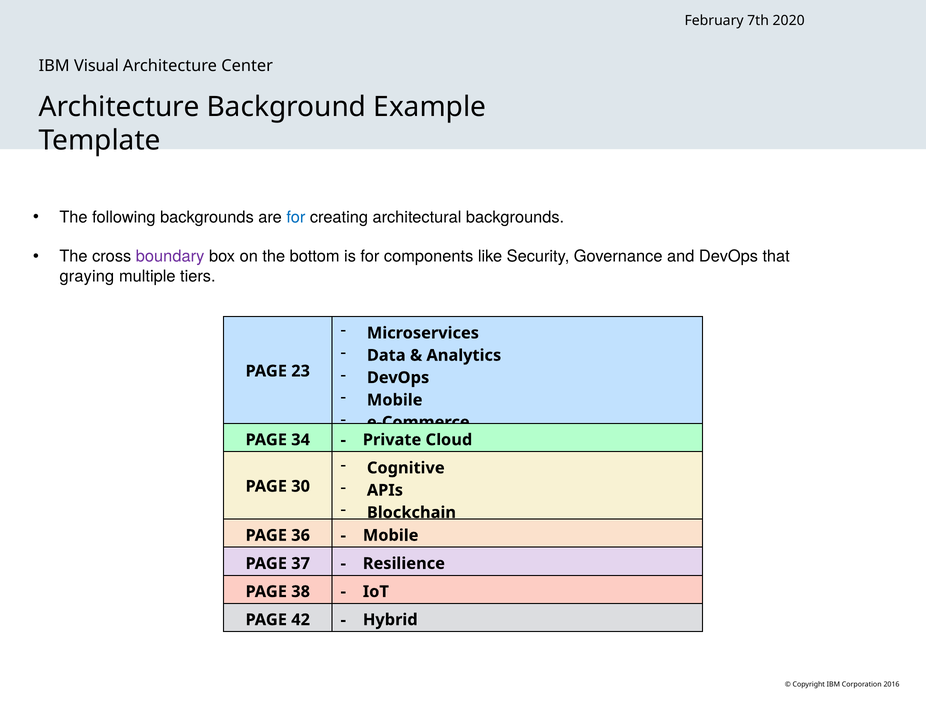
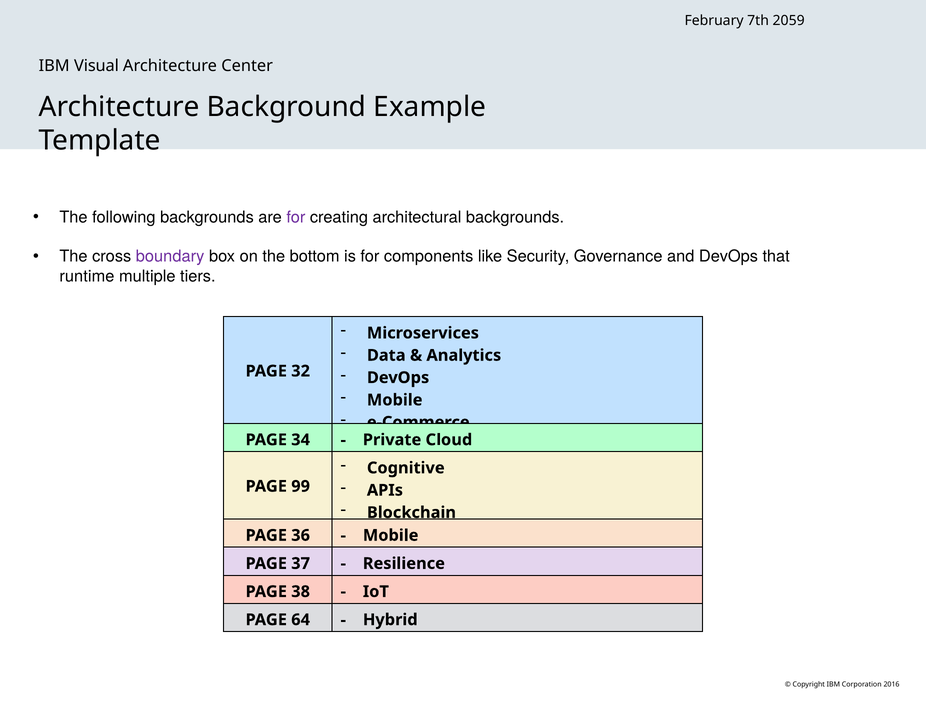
2020: 2020 -> 2059
for at (296, 217) colour: blue -> purple
graying: graying -> runtime
23: 23 -> 32
30: 30 -> 99
42: 42 -> 64
